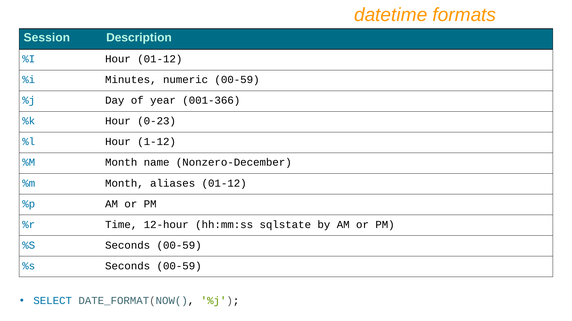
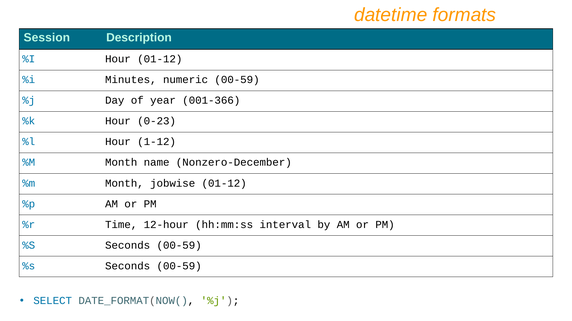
aliases: aliases -> jobwise
sqlstate: sqlstate -> interval
